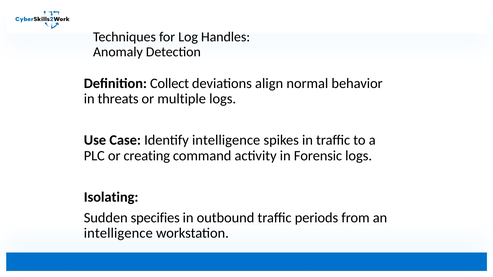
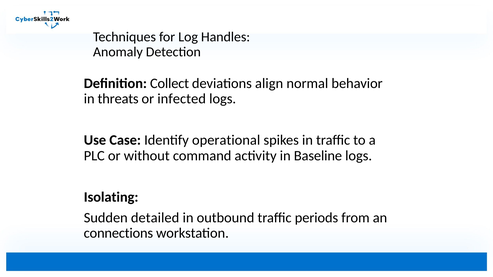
multiple: multiple -> infected
Identify intelligence: intelligence -> operational
creating: creating -> without
Forensic: Forensic -> Baseline
specifies: specifies -> detailed
intelligence at (118, 233): intelligence -> connections
